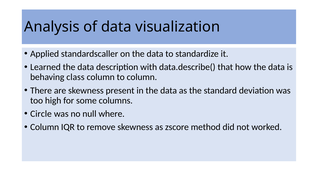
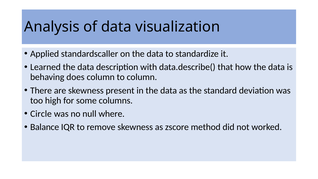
class: class -> does
Column at (45, 127): Column -> Balance
